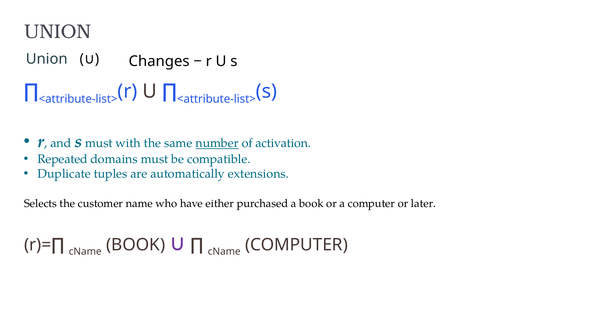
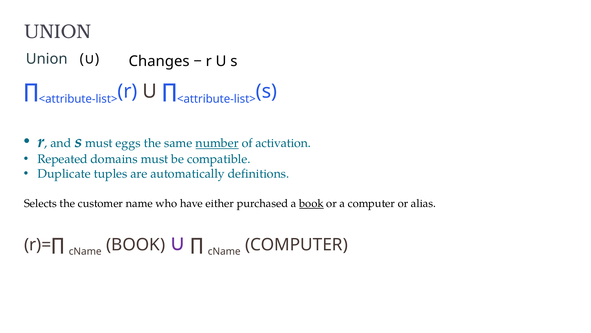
with: with -> eggs
extensions: extensions -> definitions
book at (311, 203) underline: none -> present
later: later -> alias
